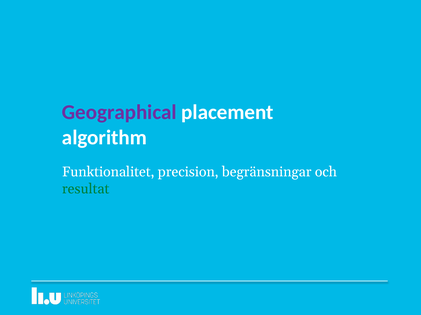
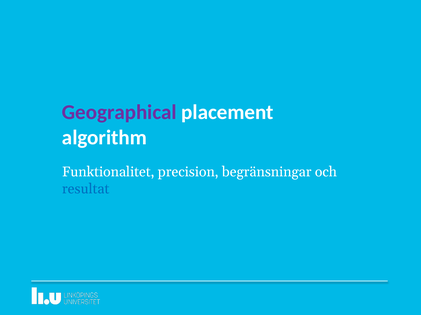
resultat colour: green -> blue
